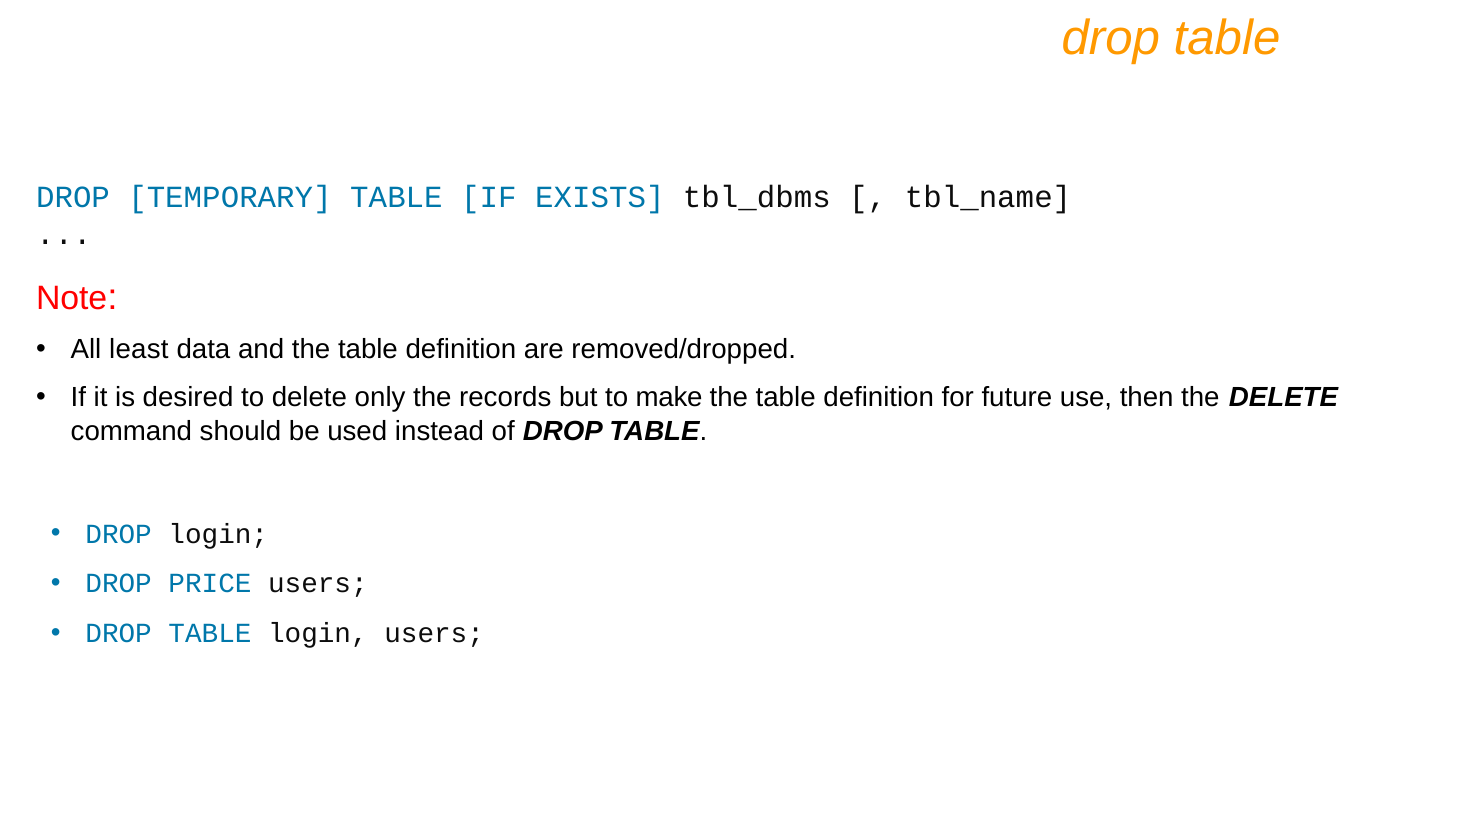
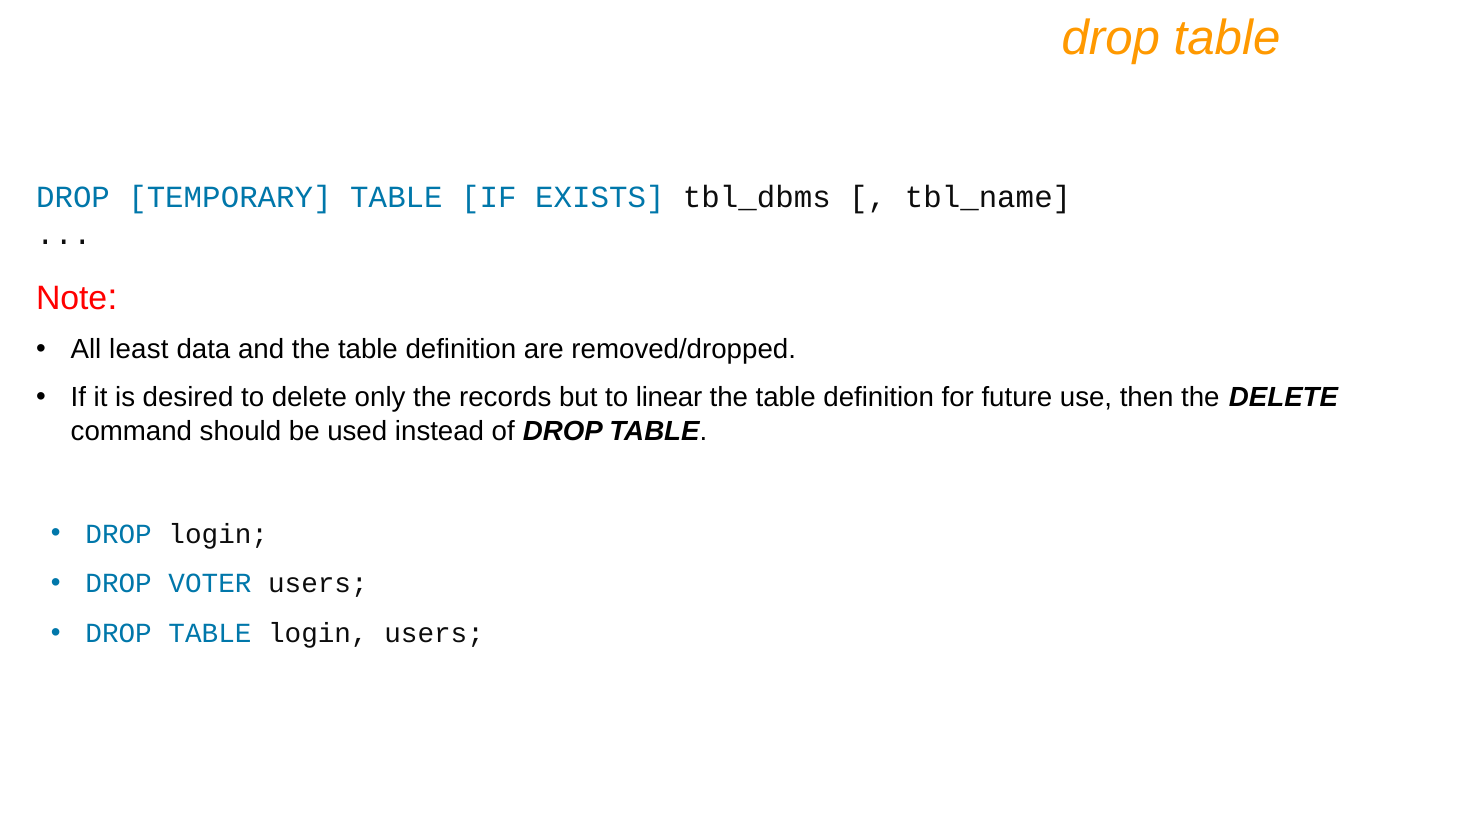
make: make -> linear
PRICE: PRICE -> VOTER
